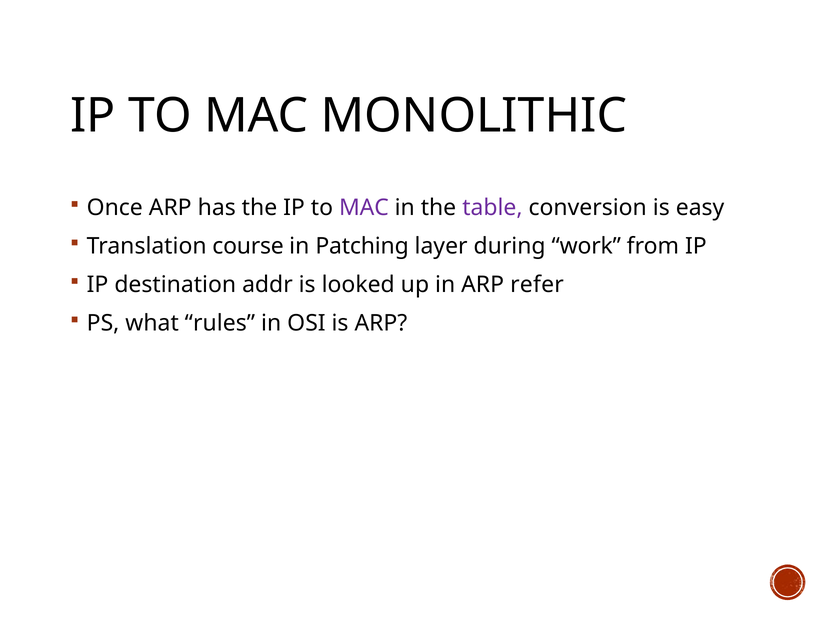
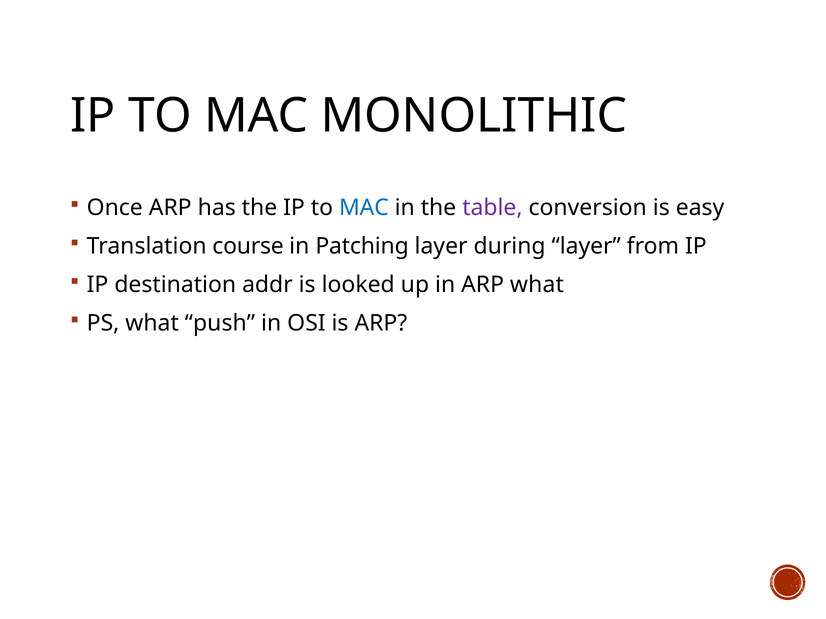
MAC at (364, 208) colour: purple -> blue
during work: work -> layer
ARP refer: refer -> what
rules: rules -> push
